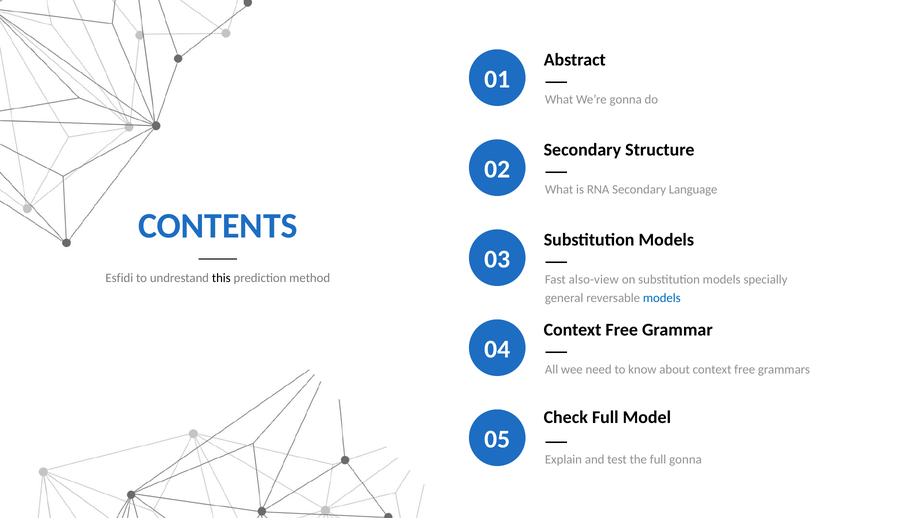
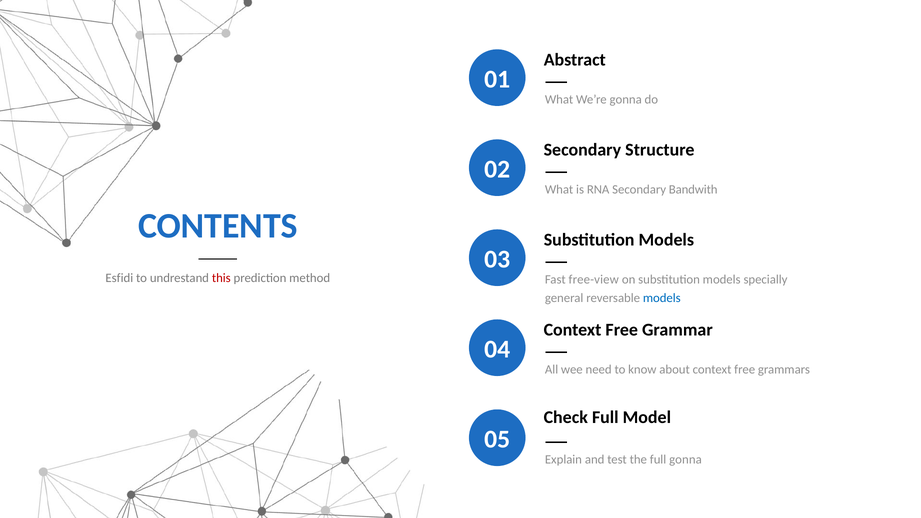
Language: Language -> Bandwith
this colour: black -> red
also-view: also-view -> free-view
